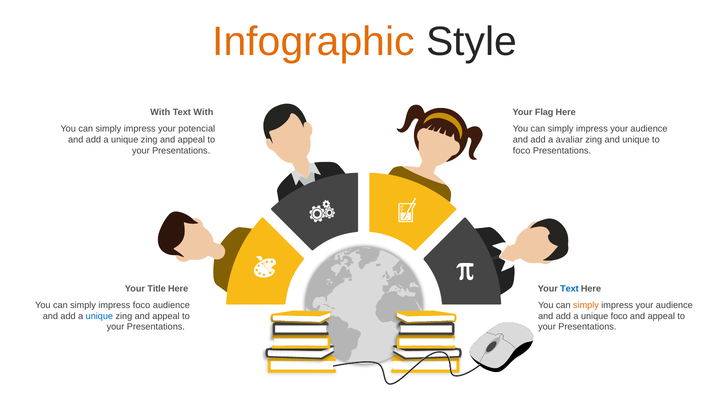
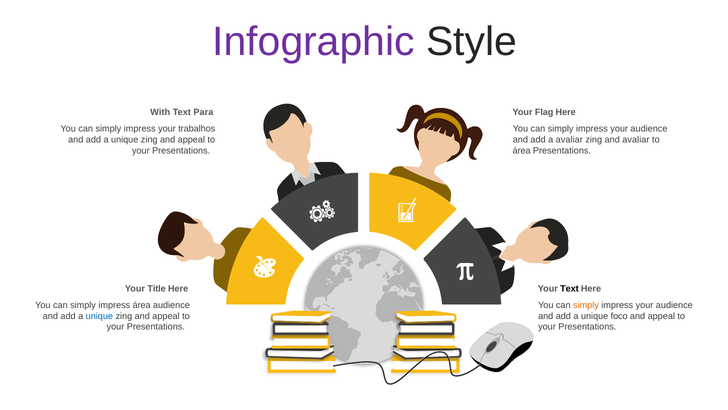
Infographic colour: orange -> purple
Text With: With -> Para
potencial: potencial -> trabalhos
and unique: unique -> avaliar
foco at (522, 151): foco -> área
Text at (569, 288) colour: blue -> black
impress foco: foco -> área
